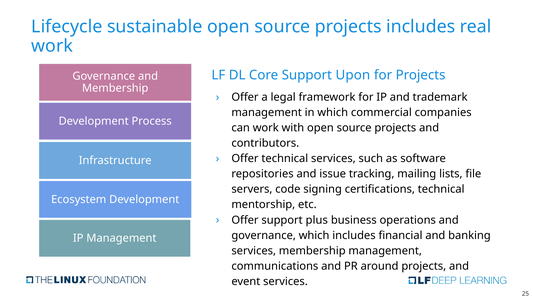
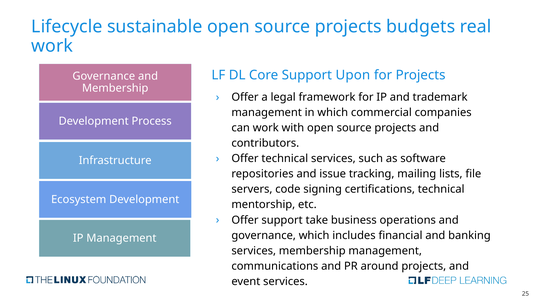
projects includes: includes -> budgets
plus: plus -> take
